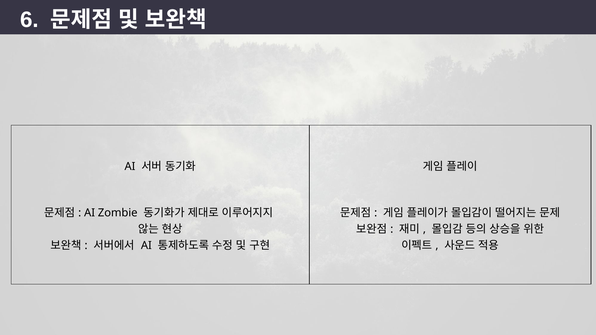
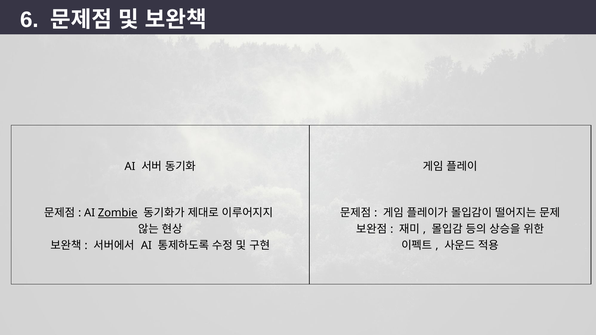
Zombie underline: none -> present
